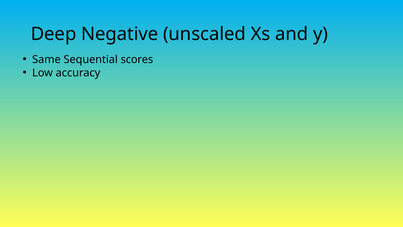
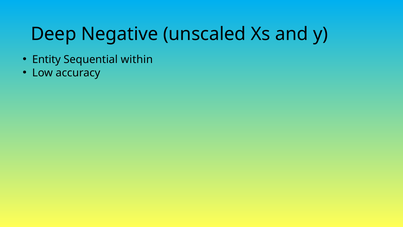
Same: Same -> Entity
scores: scores -> within
